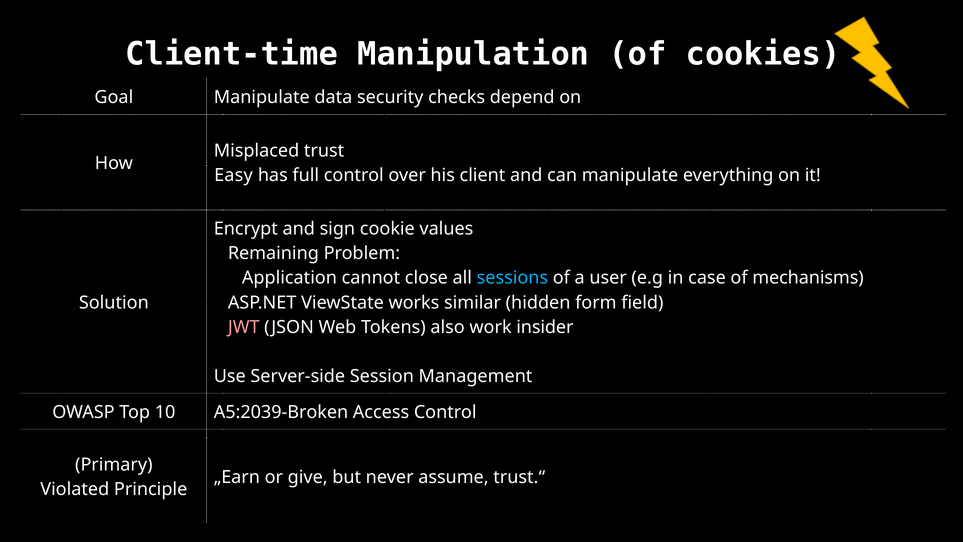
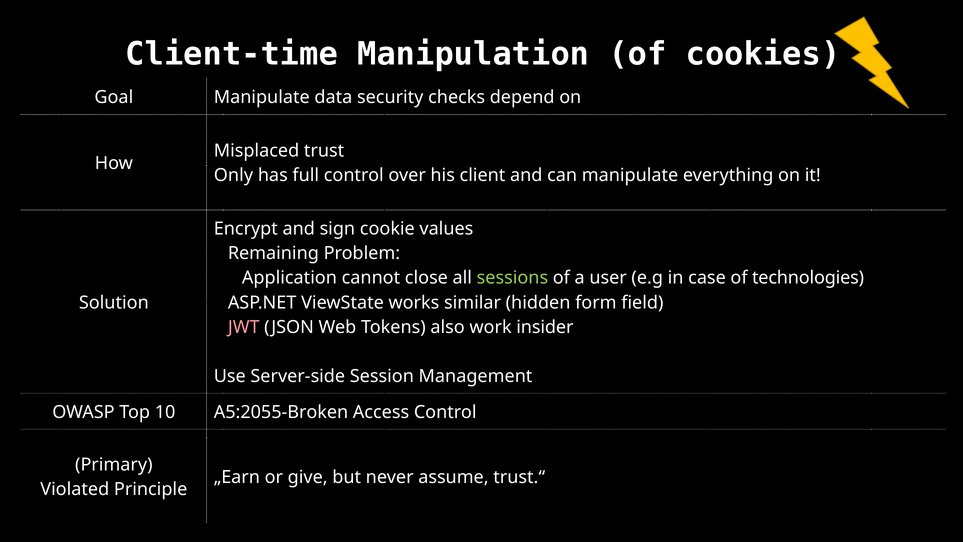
Easy: Easy -> Only
sessions colour: light blue -> light green
mechanisms: mechanisms -> technologies
A5:2039-Broken: A5:2039-Broken -> A5:2055-Broken
